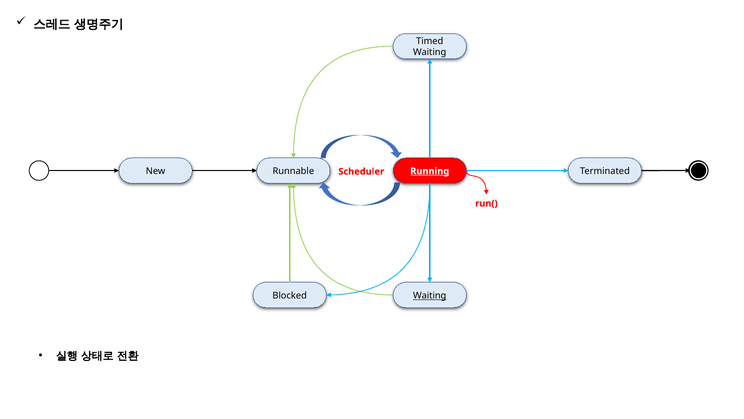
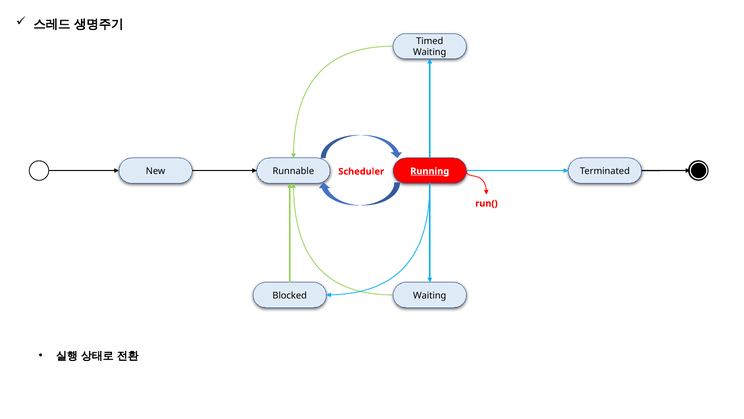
Waiting at (430, 295) underline: present -> none
